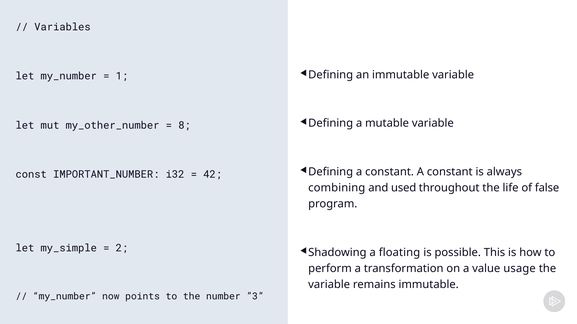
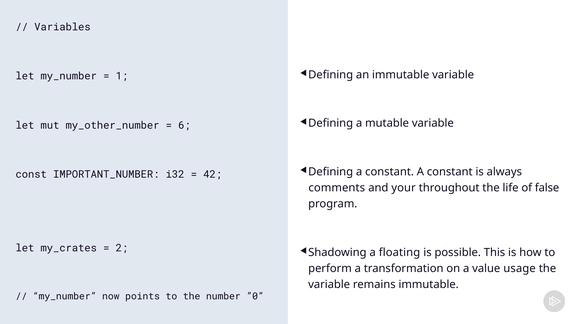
8: 8 -> 6
combining: combining -> comments
used: used -> your
my_simple: my_simple -> my_crates
”3: ”3 -> ”0
